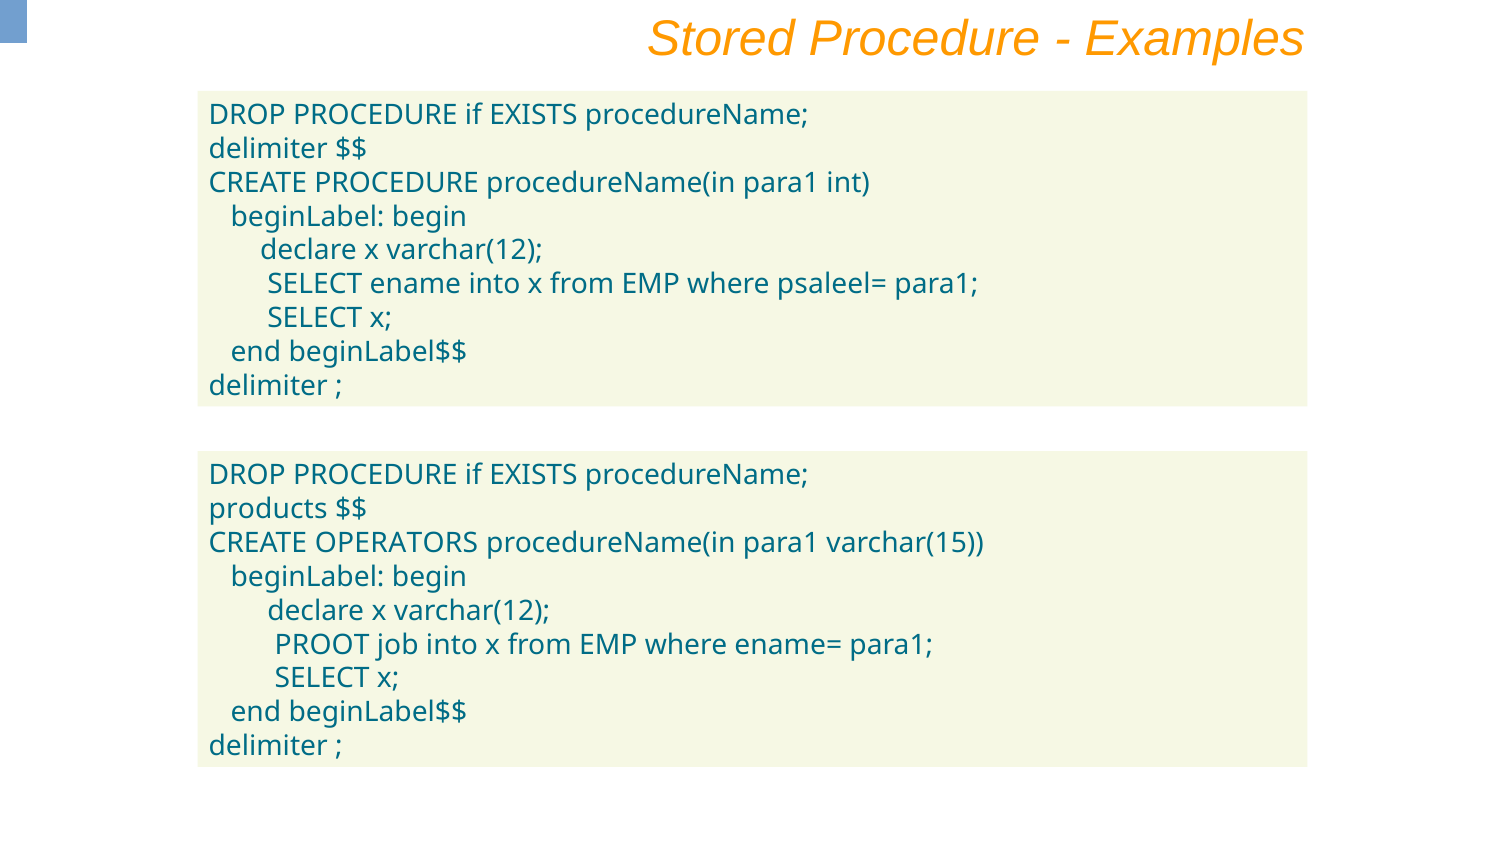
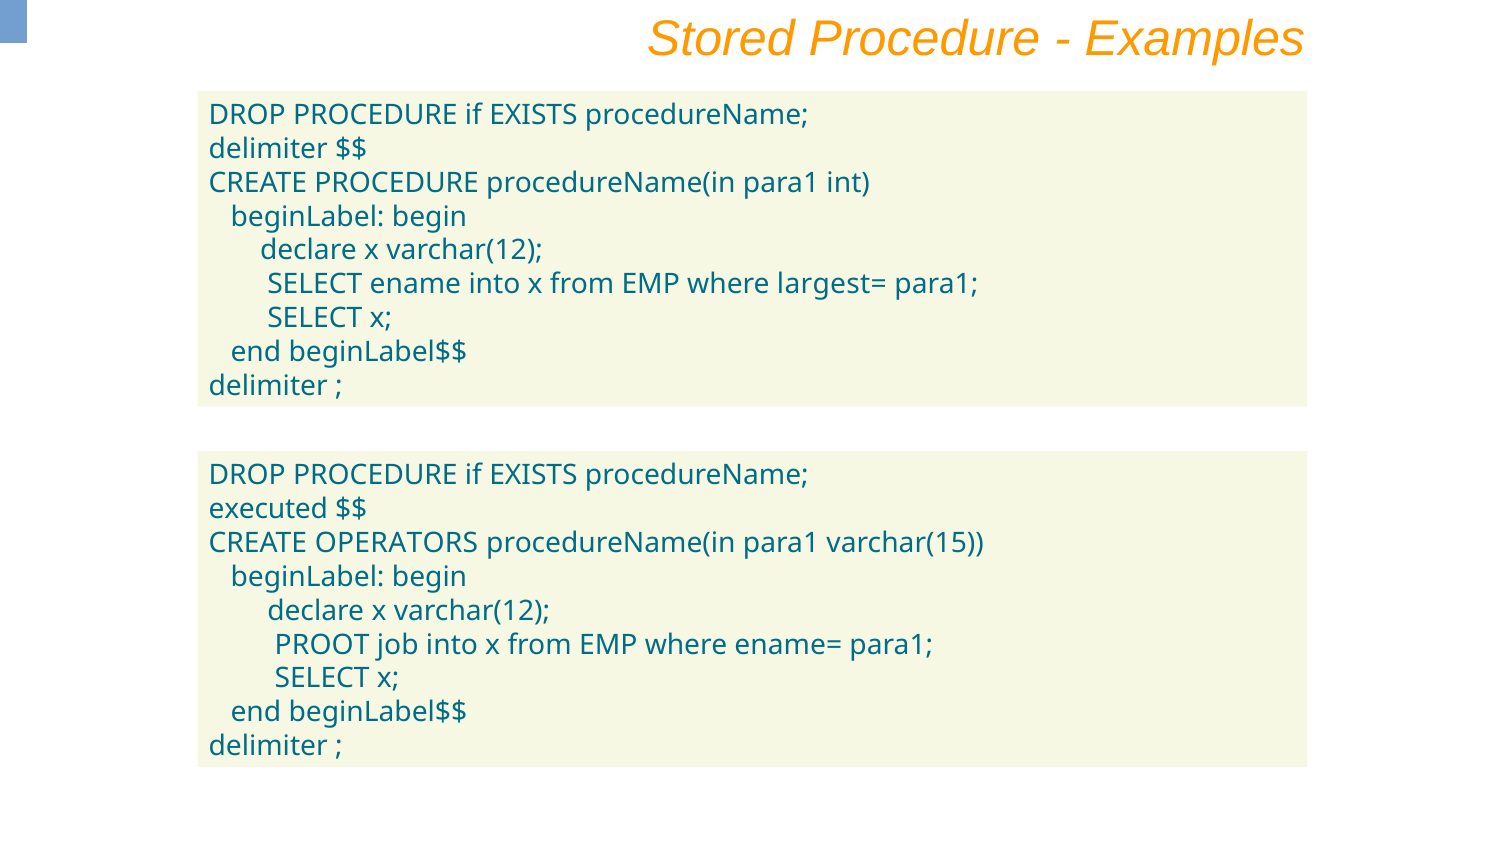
psaleel=: psaleel= -> largest=
products: products -> executed
